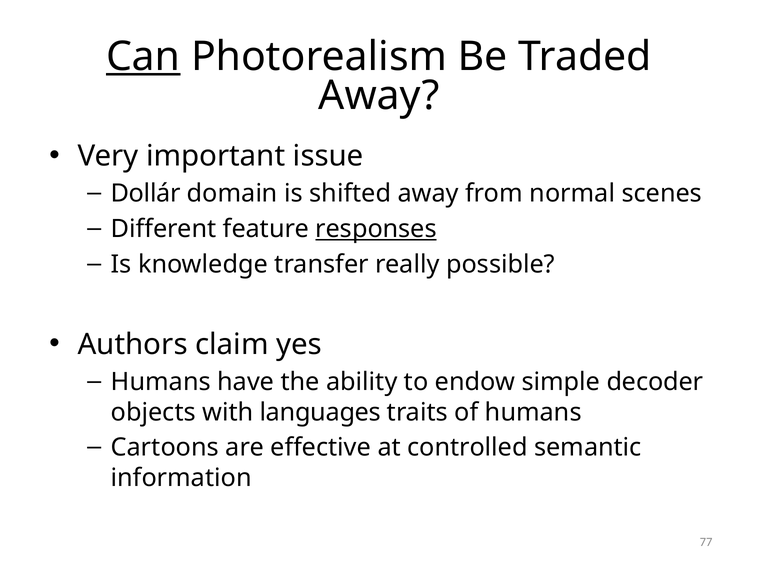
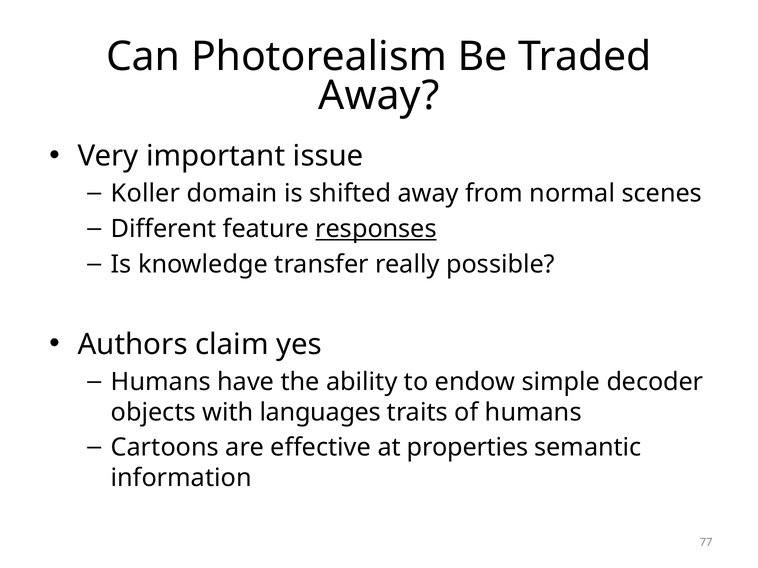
Can underline: present -> none
Dollár: Dollár -> Koller
controlled: controlled -> properties
